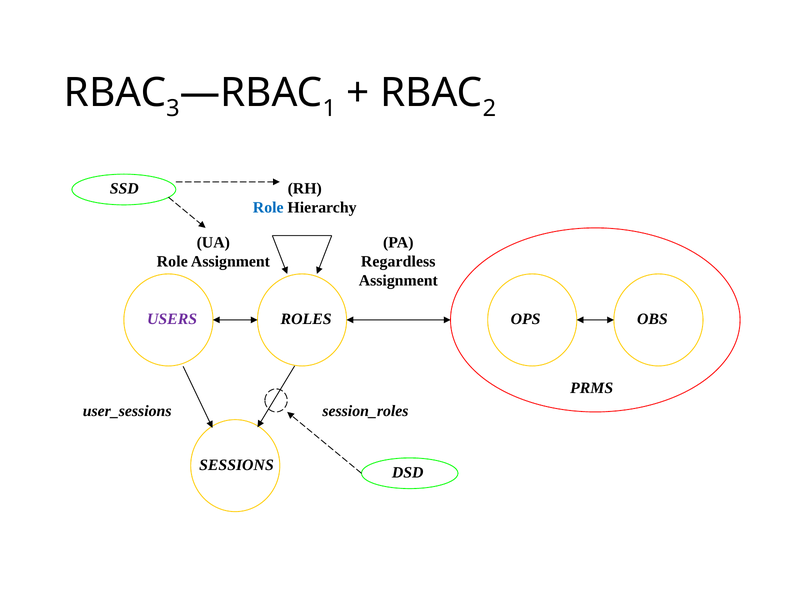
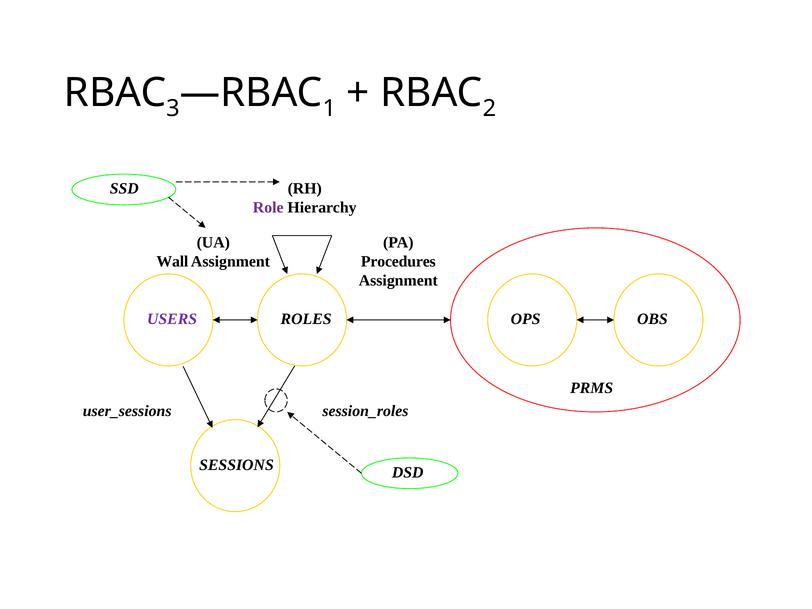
Role at (268, 208) colour: blue -> purple
Role at (172, 261): Role -> Wall
Regardless: Regardless -> Procedures
